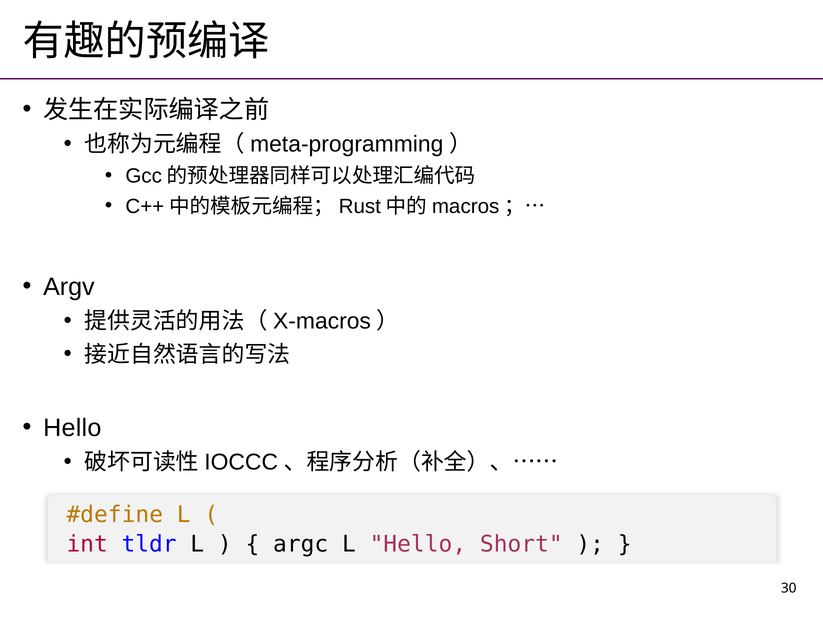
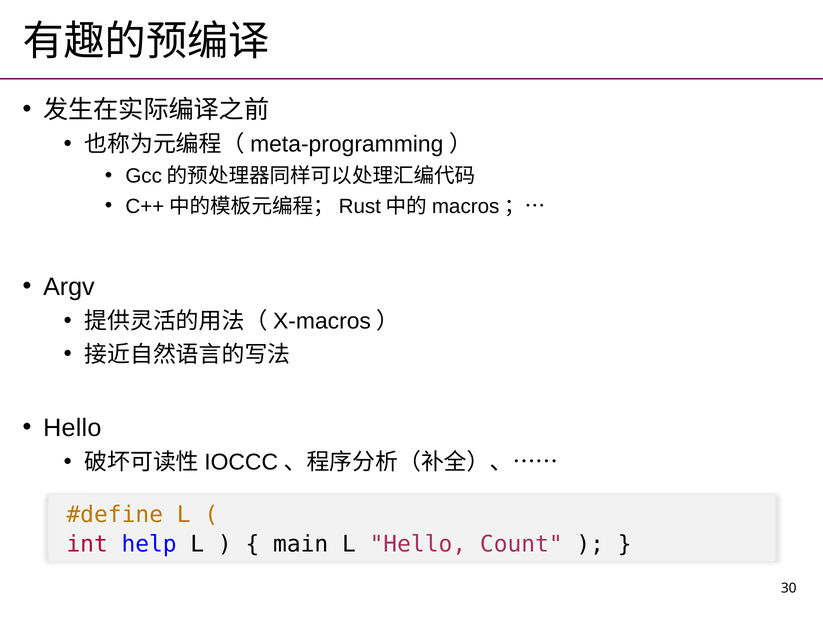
tldr: tldr -> help
argc: argc -> main
Short: Short -> Count
